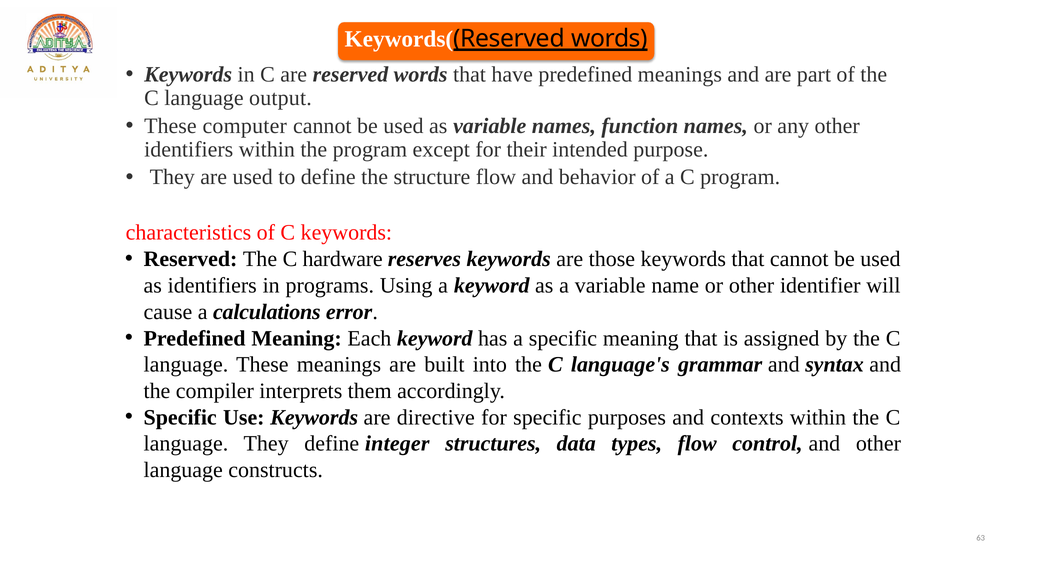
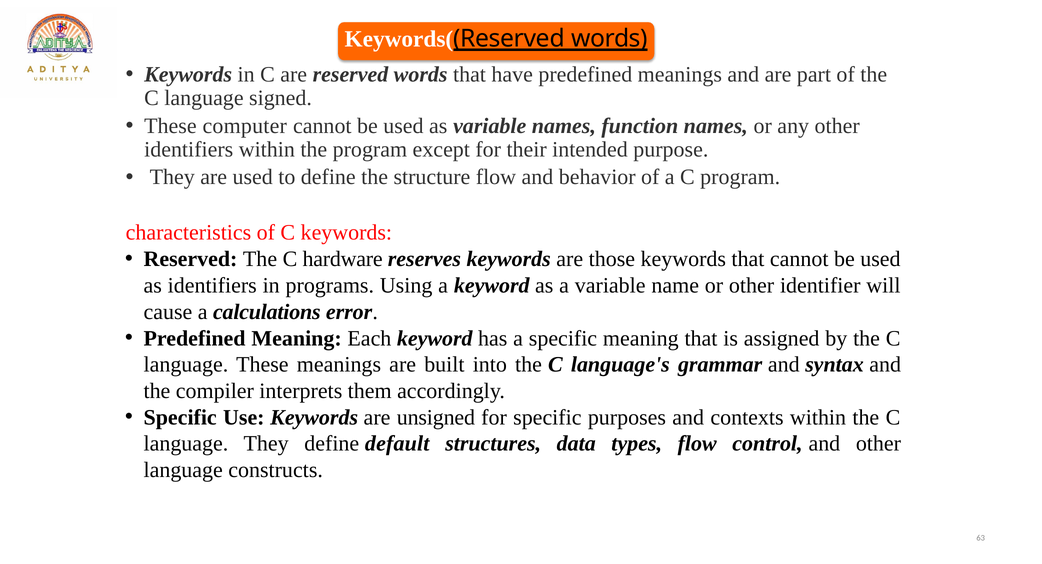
output: output -> signed
directive: directive -> unsigned
integer: integer -> default
